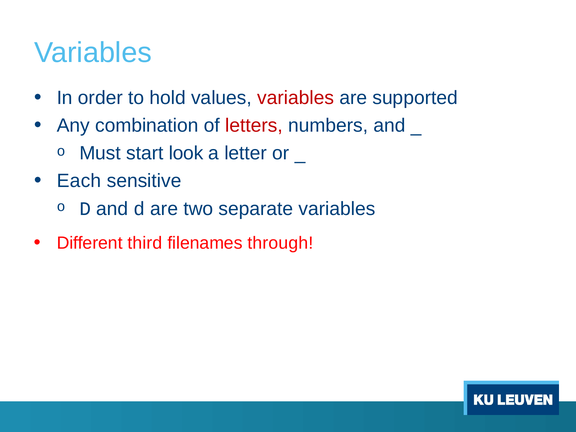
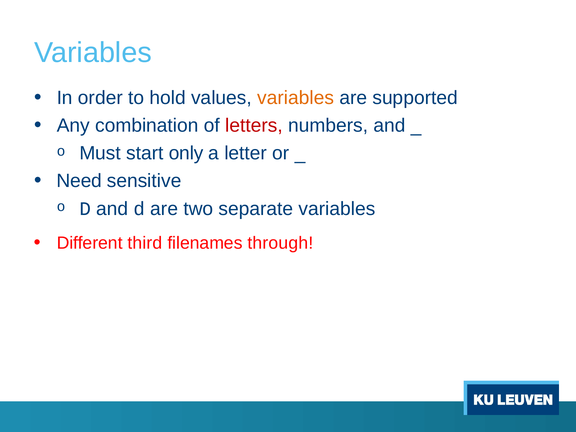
variables at (296, 98) colour: red -> orange
look: look -> only
Each: Each -> Need
